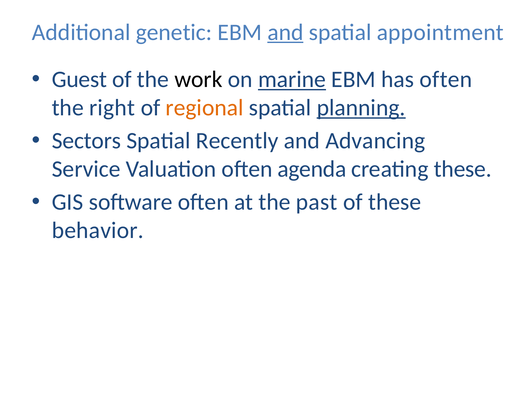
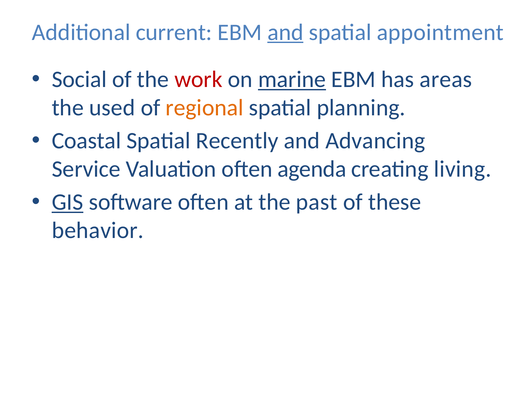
genetic: genetic -> current
Guest: Guest -> Social
work colour: black -> red
has often: often -> areas
right: right -> used
planning underline: present -> none
Sectors: Sectors -> Coastal
creating these: these -> living
GIS underline: none -> present
